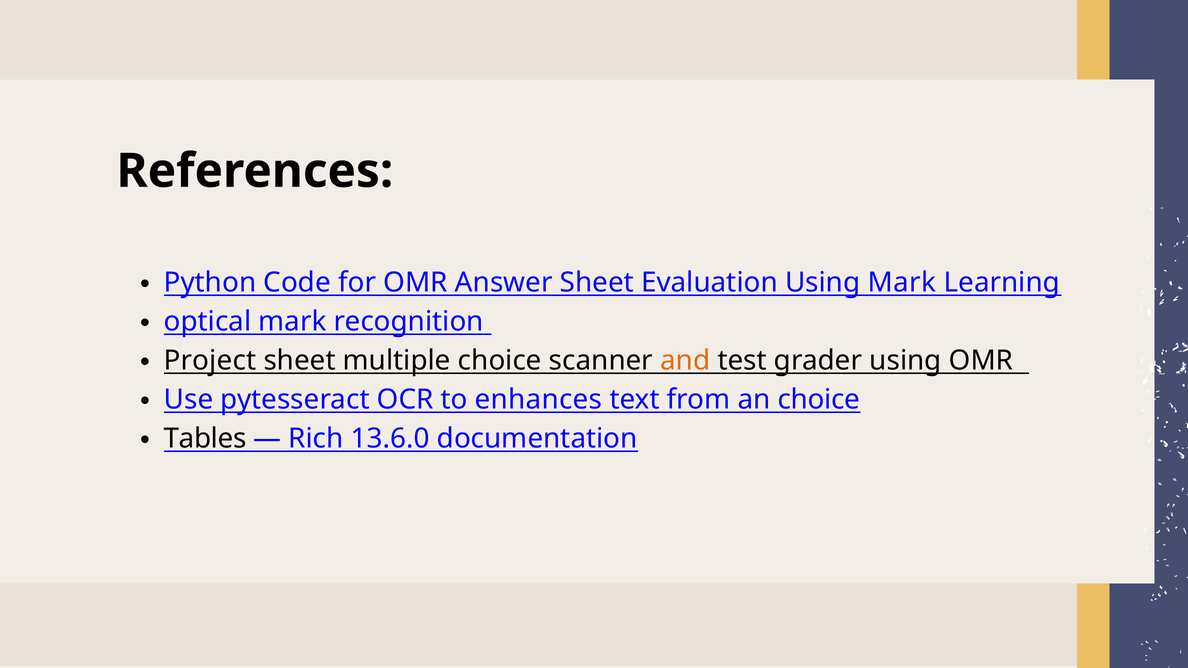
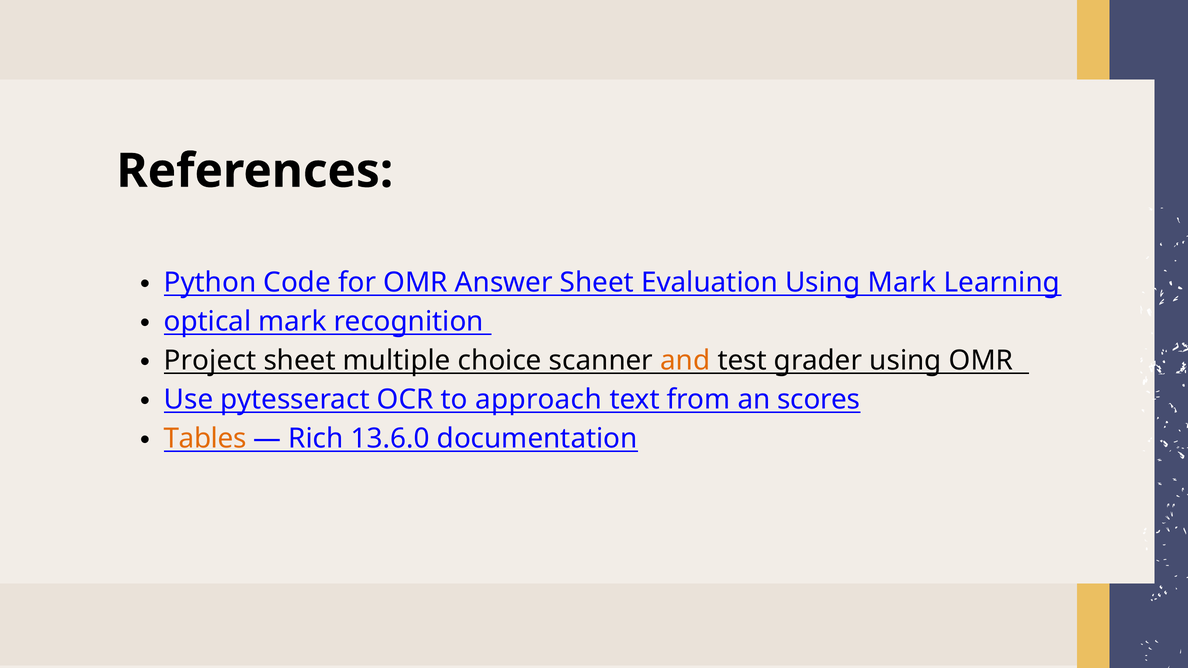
enhances: enhances -> approach
an choice: choice -> scores
Tables colour: black -> orange
